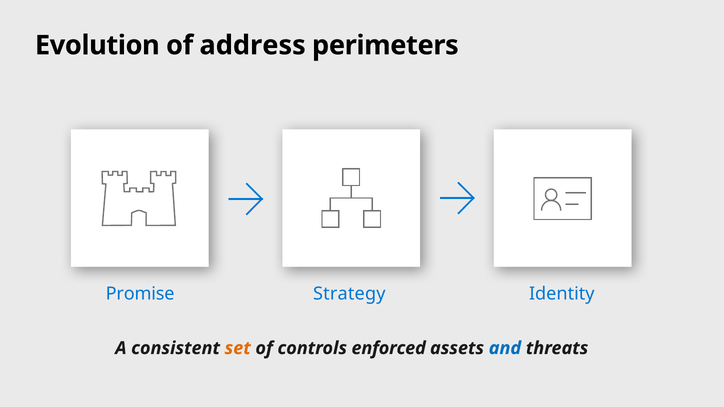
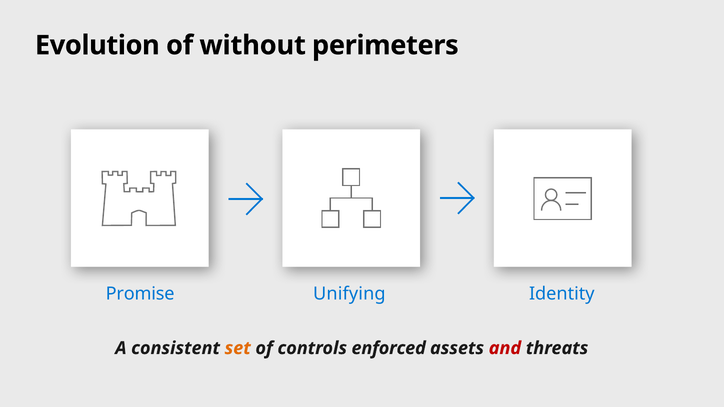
address: address -> without
Strategy: Strategy -> Unifying
and colour: blue -> red
